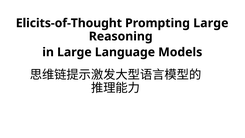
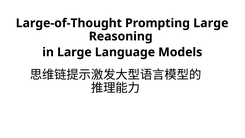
Elicits-of-Thought: Elicits-of-Thought -> Large-of-Thought
